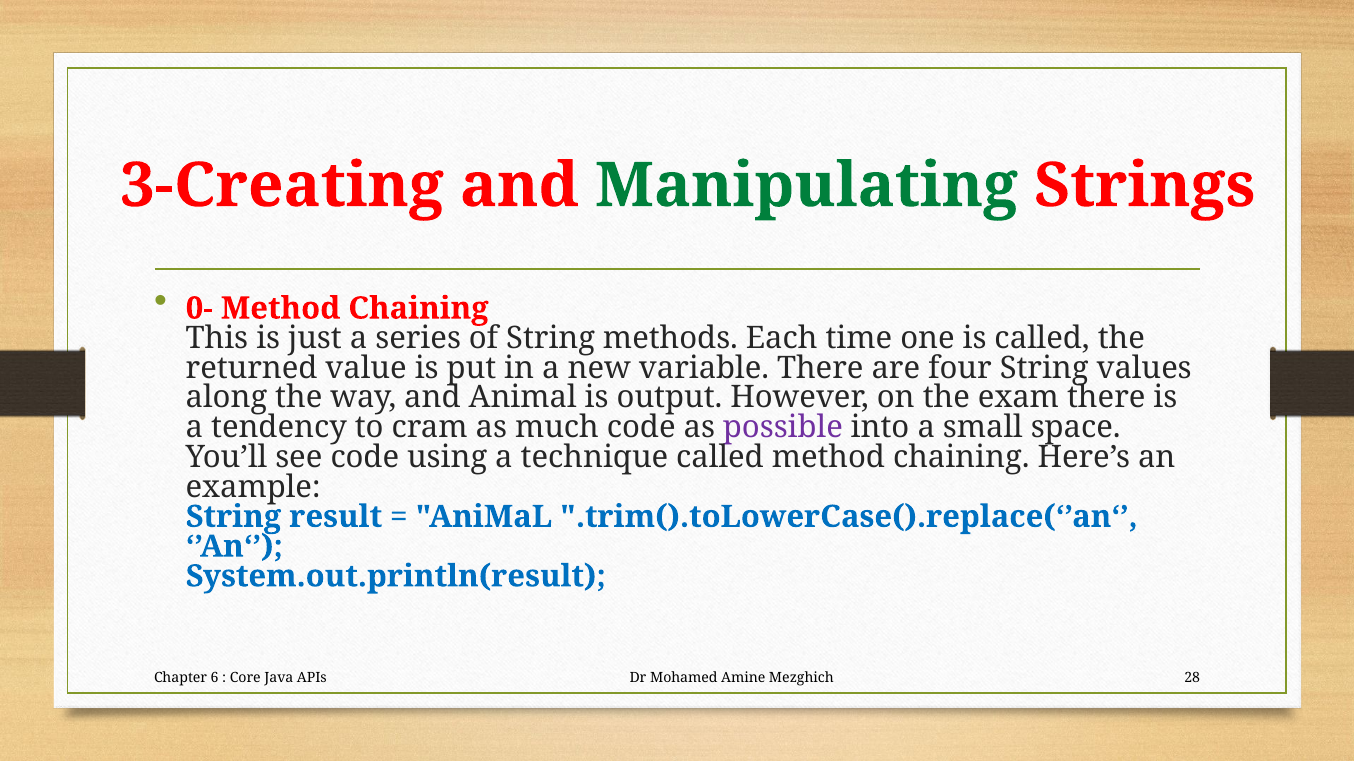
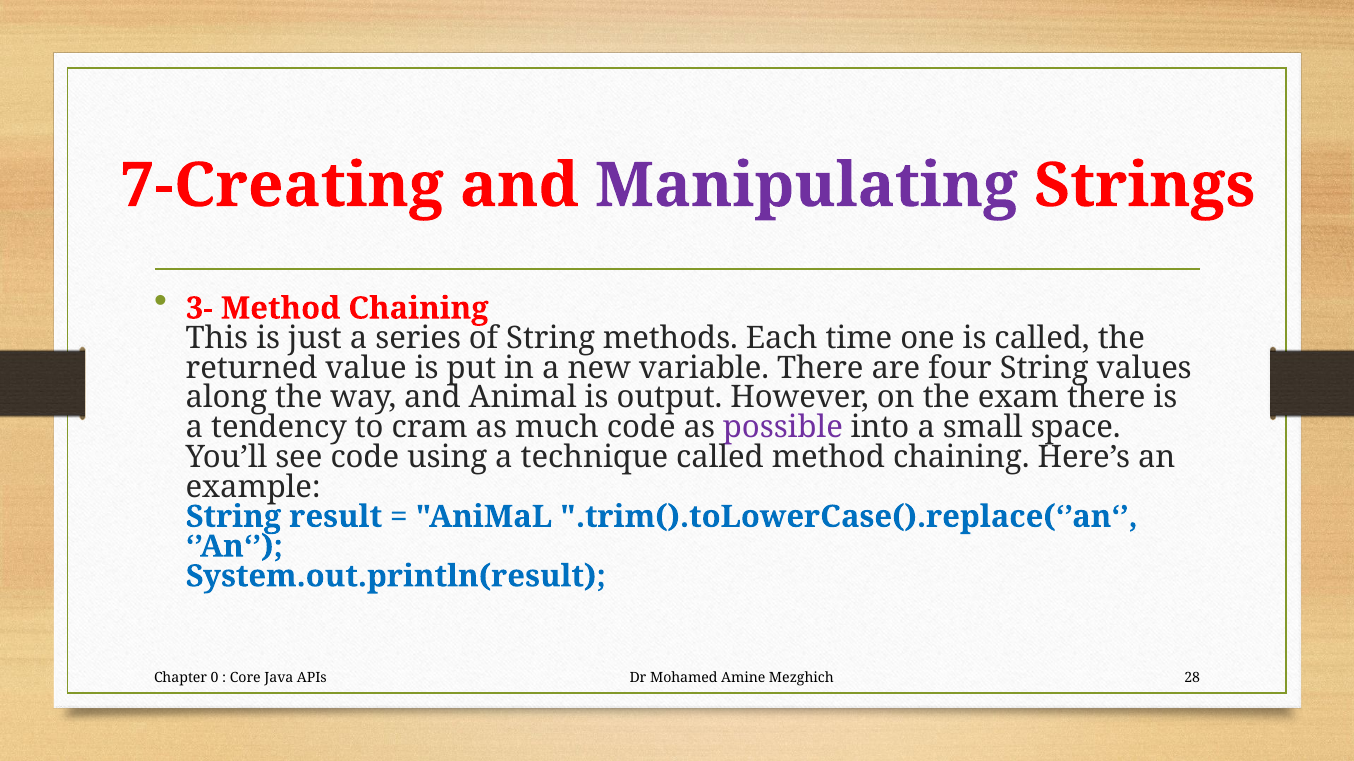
3-Creating: 3-Creating -> 7-Creating
Manipulating colour: green -> purple
0-: 0- -> 3-
6: 6 -> 0
